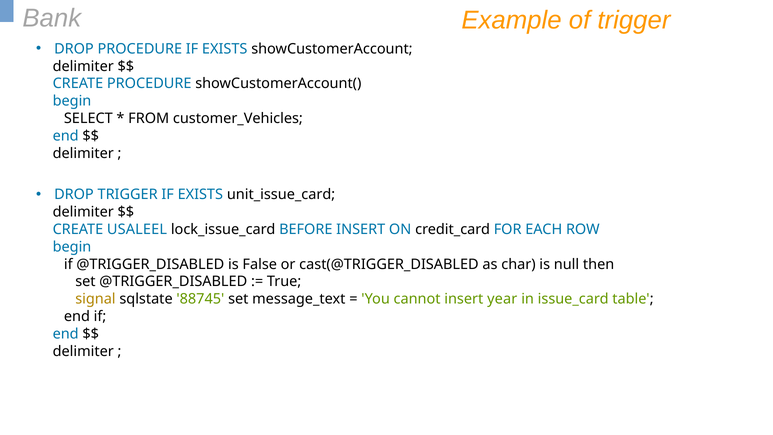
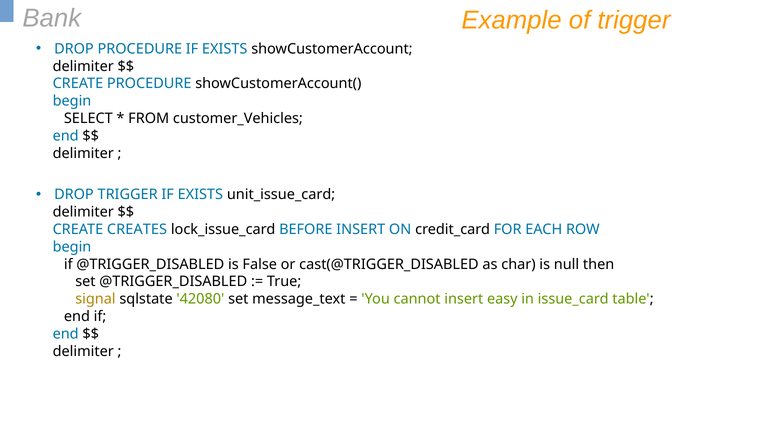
USALEEL: USALEEL -> CREATES
88745: 88745 -> 42080
year: year -> easy
